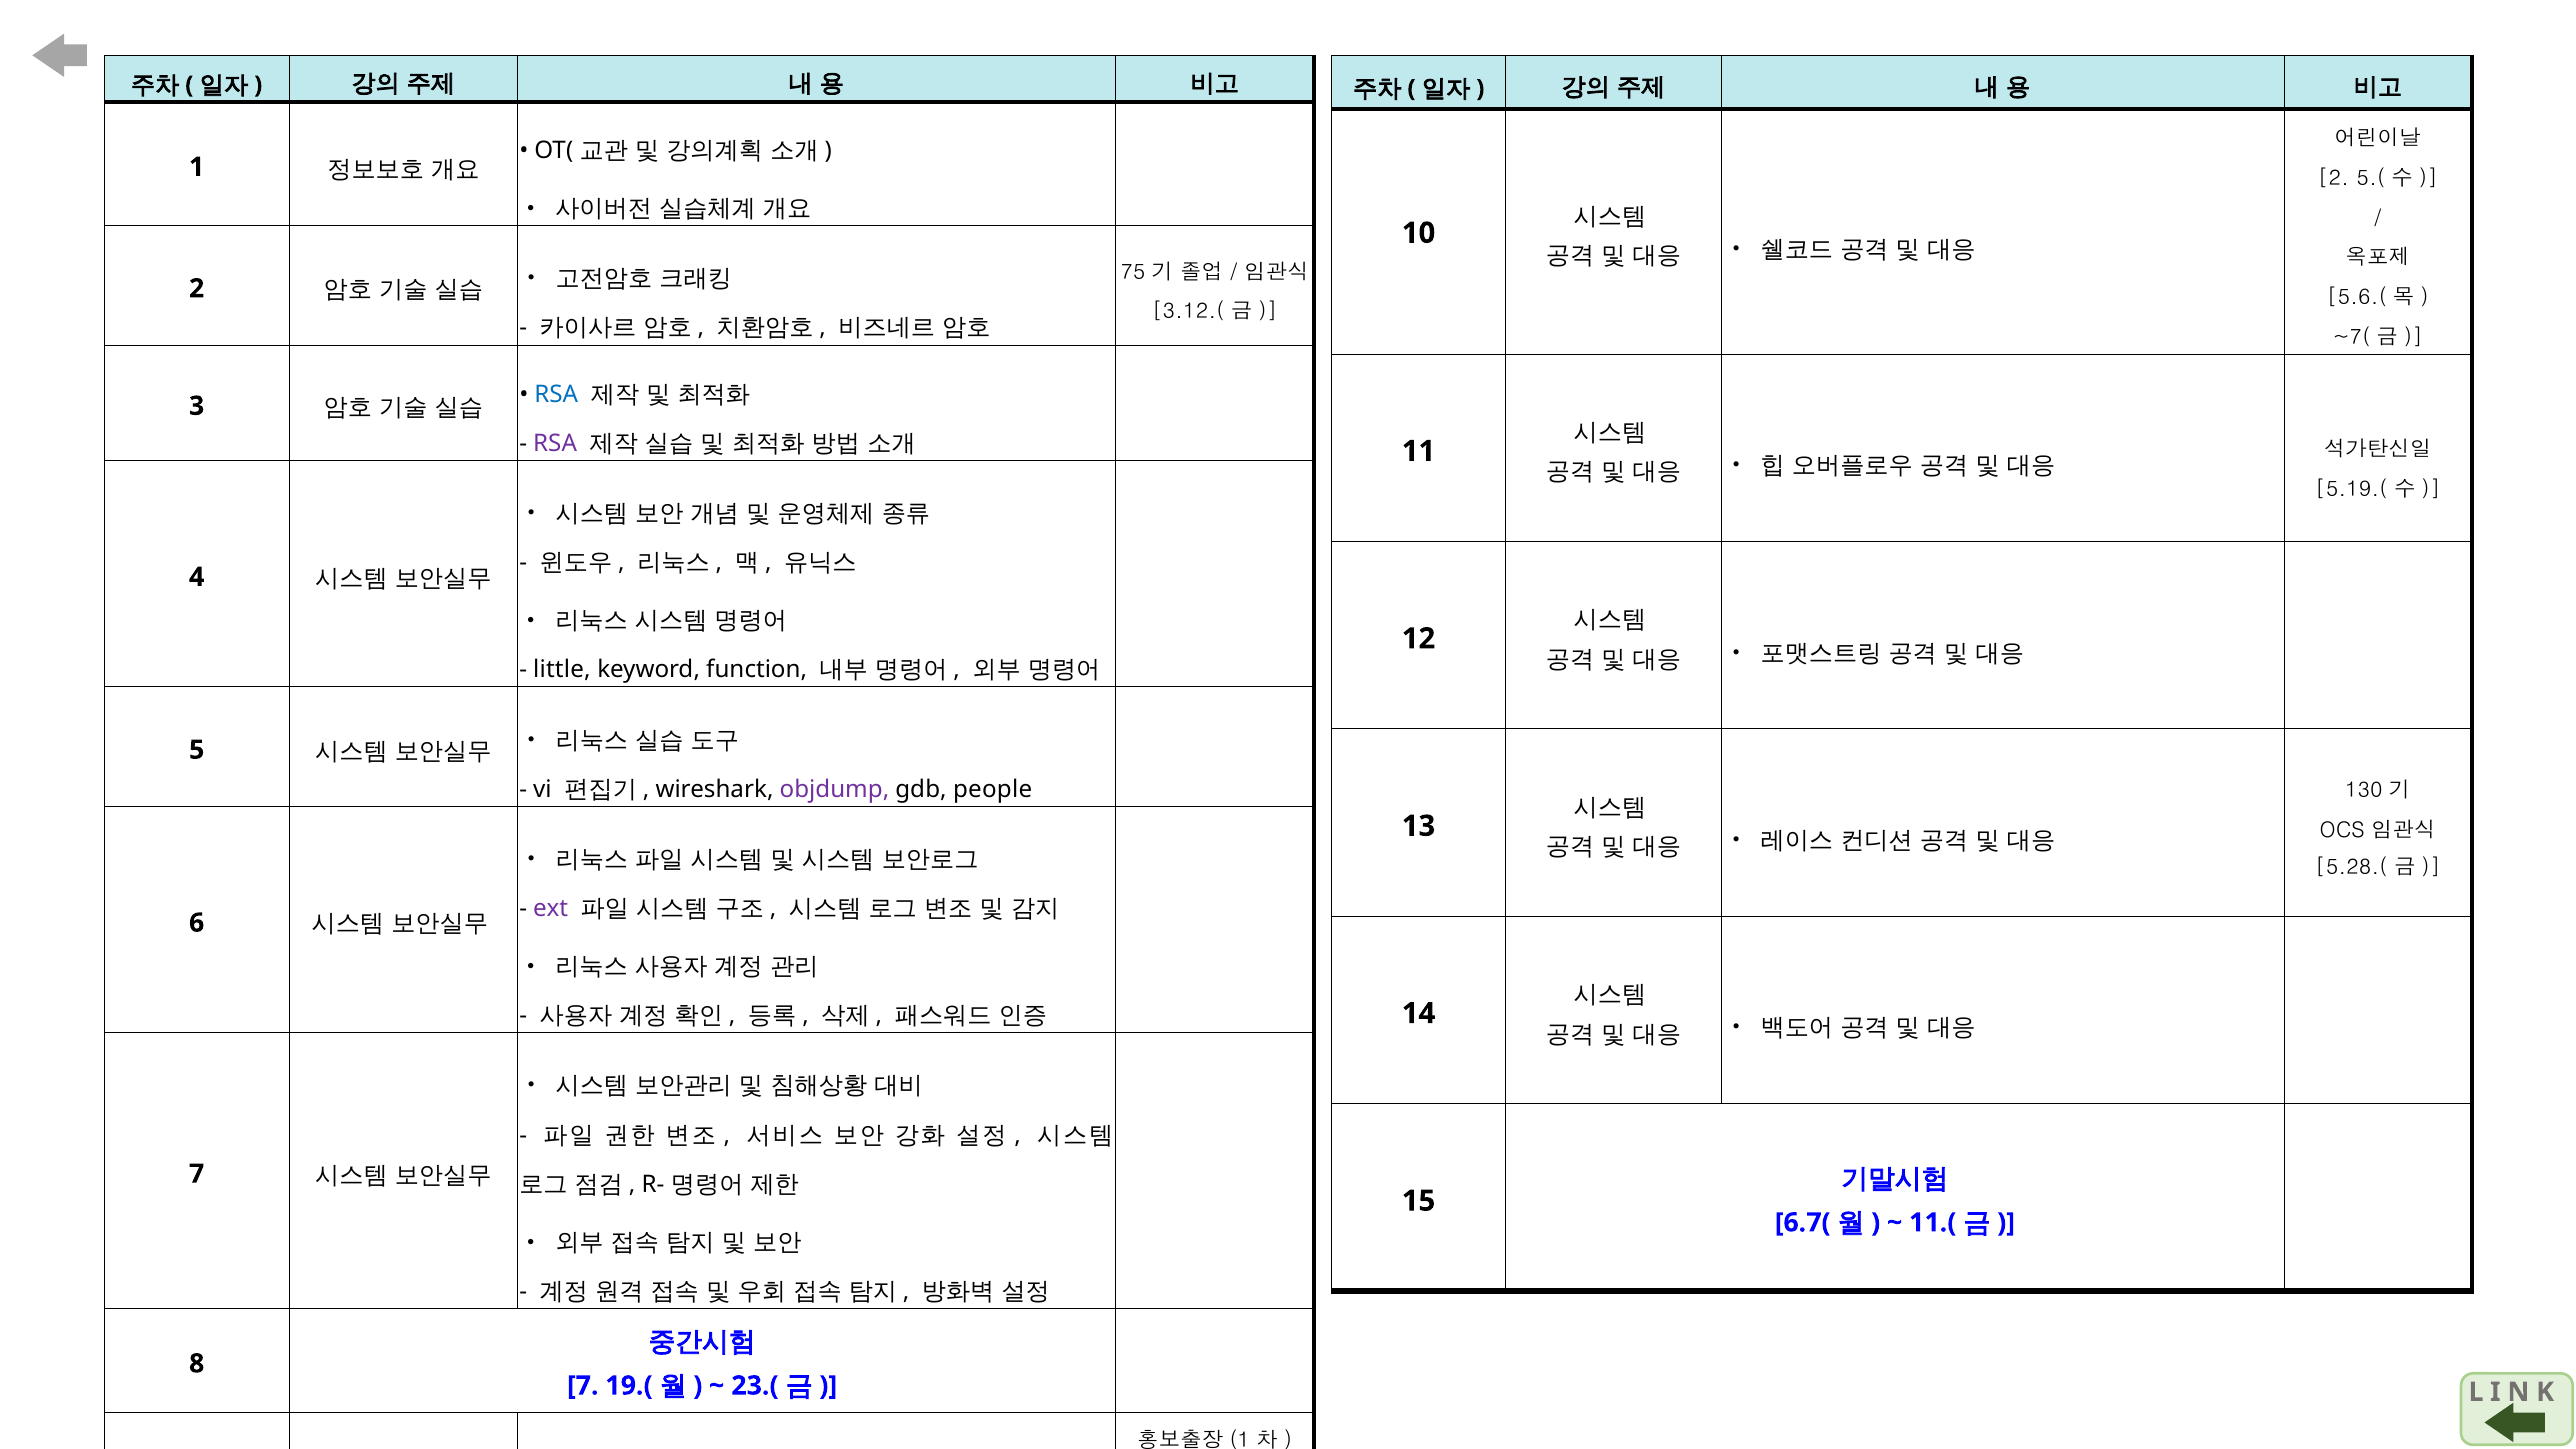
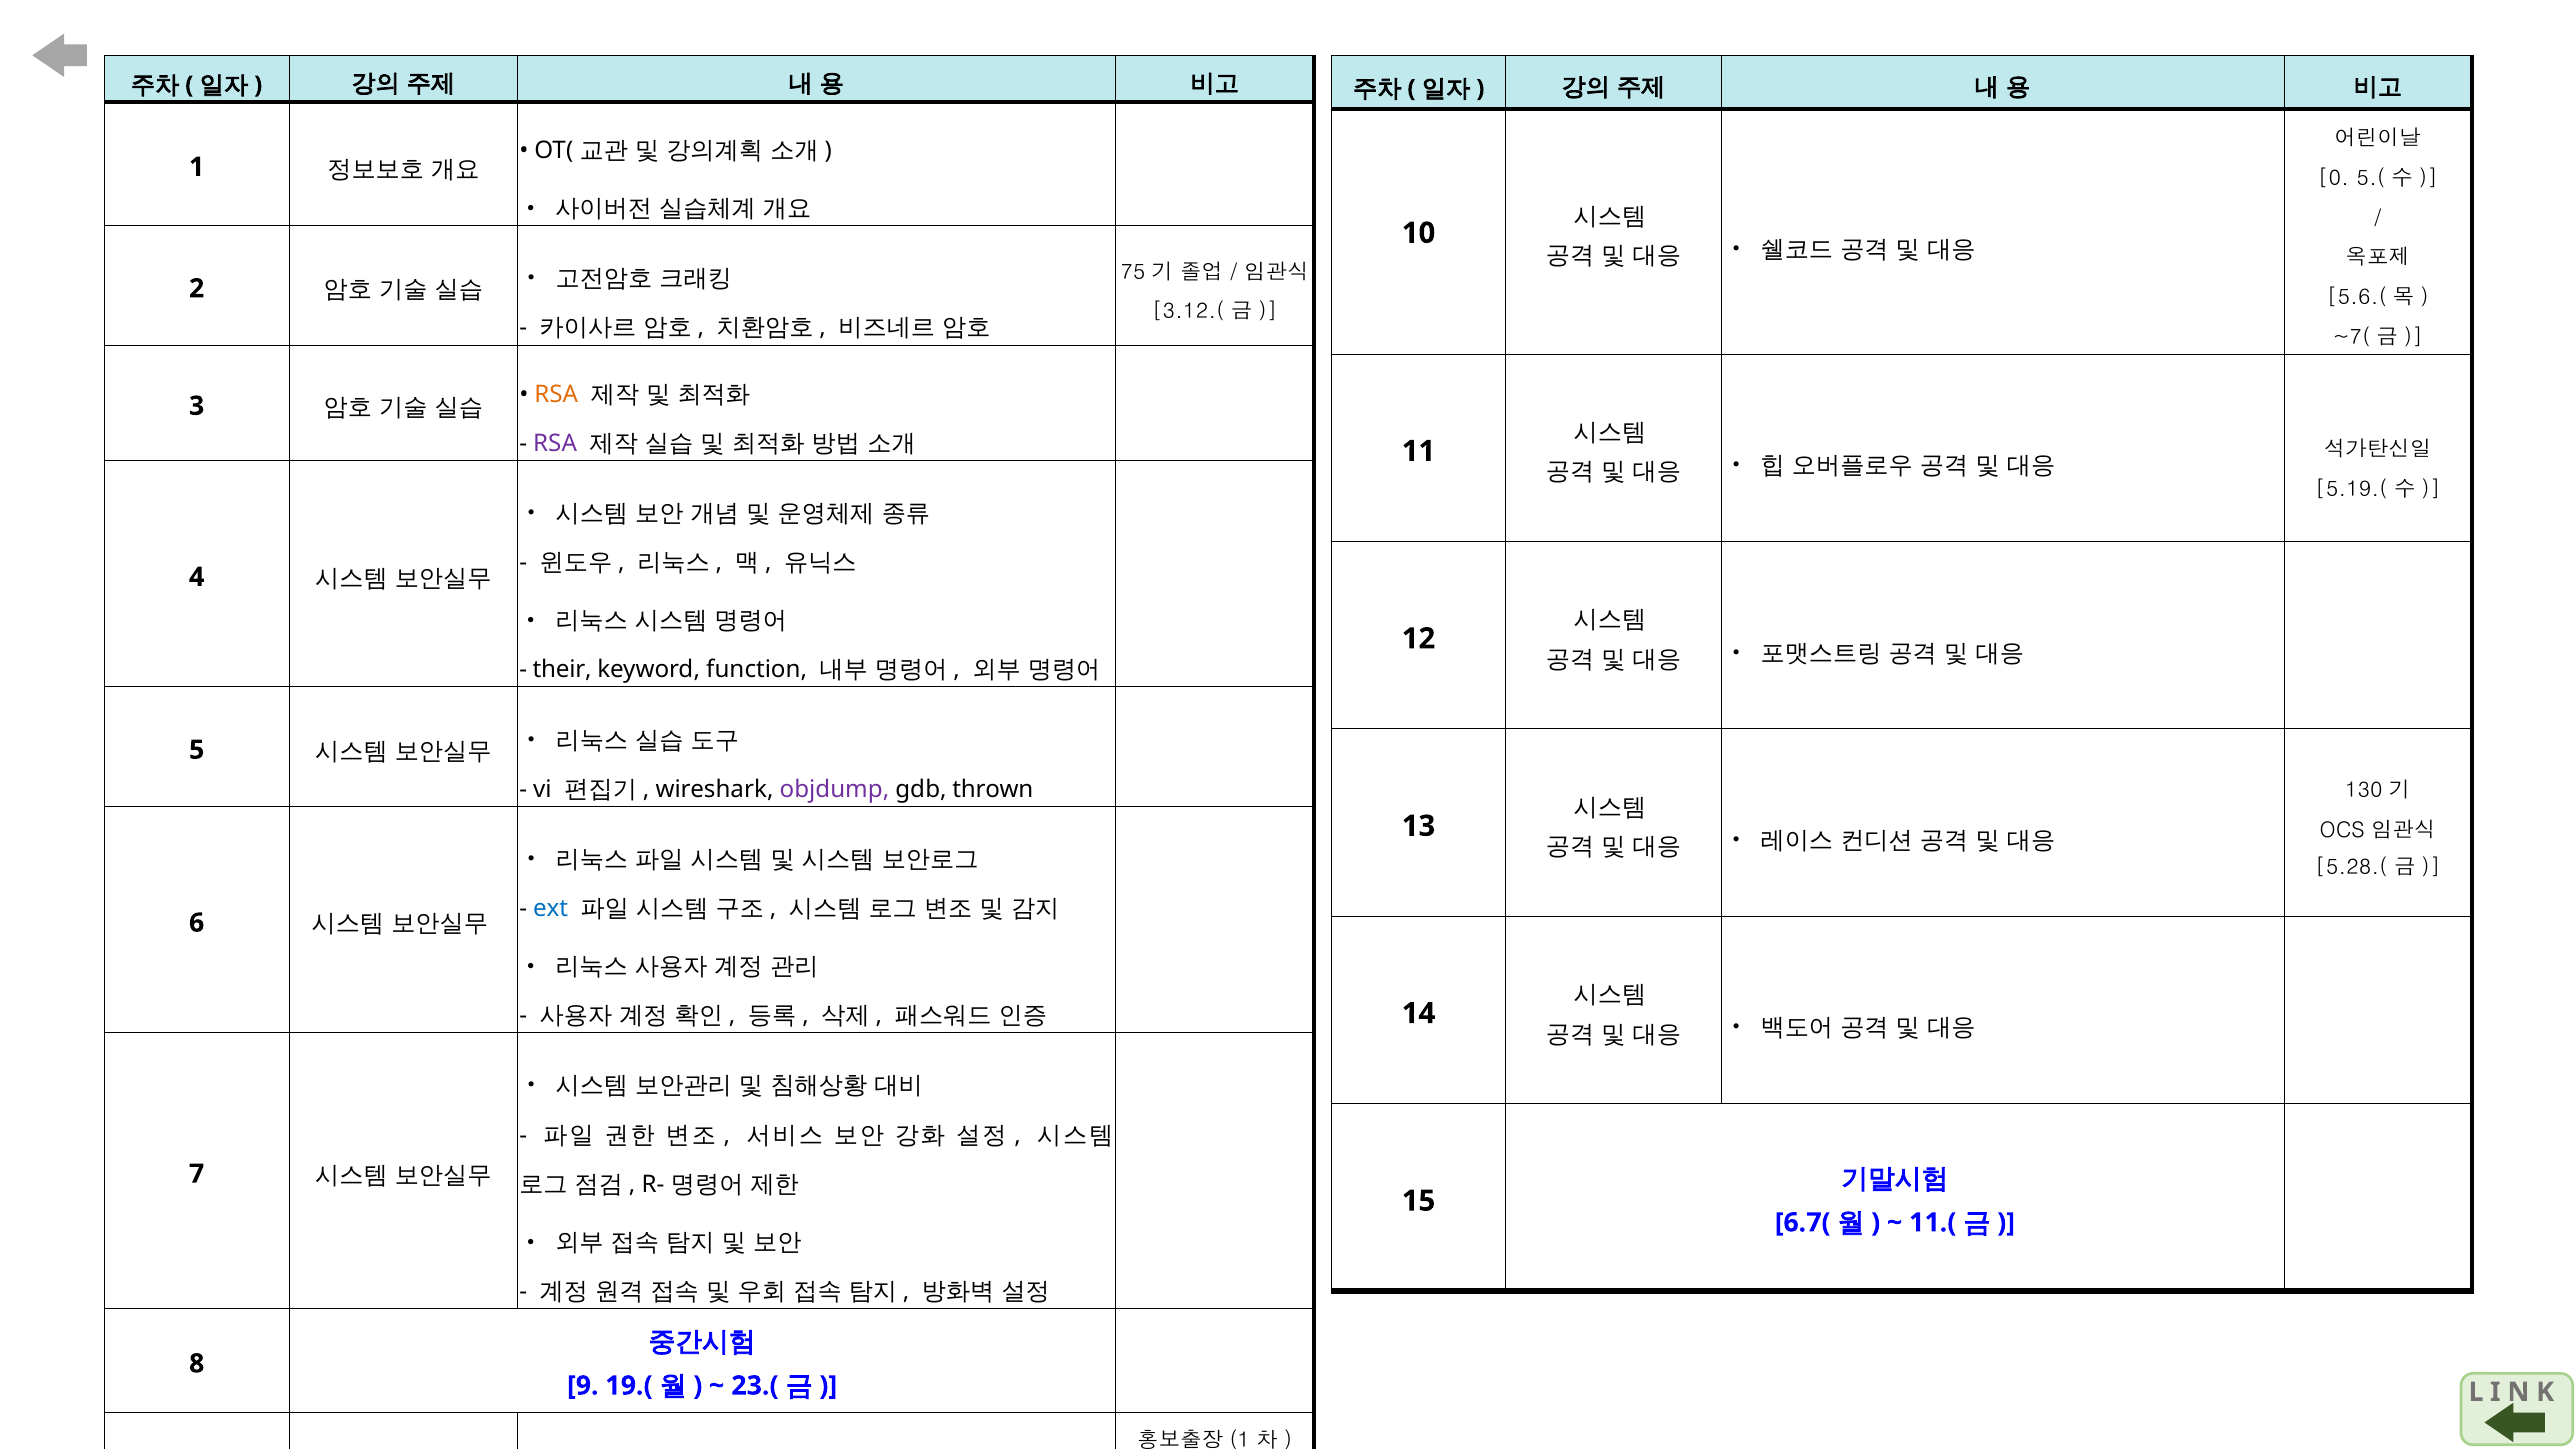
2 at (2334, 178): 2 -> 0
RSA at (556, 394) colour: blue -> orange
little: little -> their
people: people -> thrown
ext colour: purple -> blue
7 at (583, 1386): 7 -> 9
